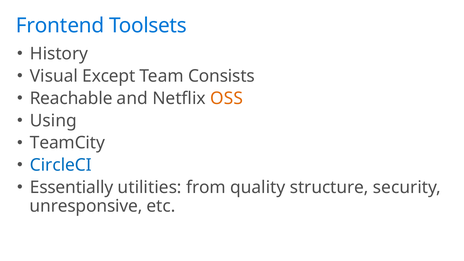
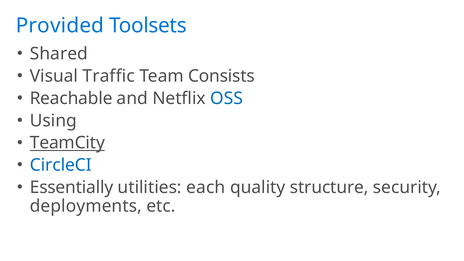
Frontend: Frontend -> Provided
History: History -> Shared
Except: Except -> Traffic
OSS colour: orange -> blue
TeamCity underline: none -> present
from: from -> each
unresponsive: unresponsive -> deployments
